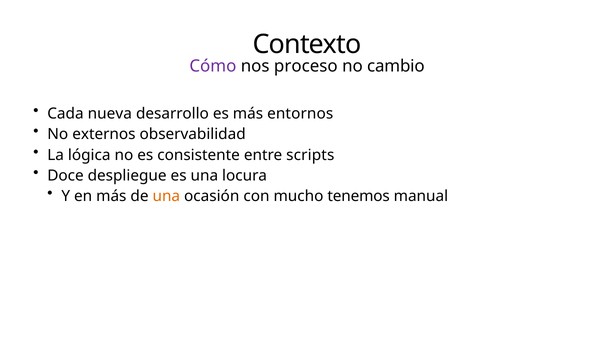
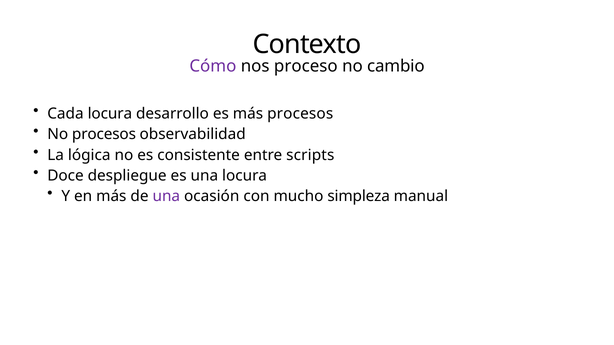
Cada nueva: nueva -> locura
más entornos: entornos -> procesos
No externos: externos -> procesos
una at (166, 196) colour: orange -> purple
tenemos: tenemos -> simpleza
